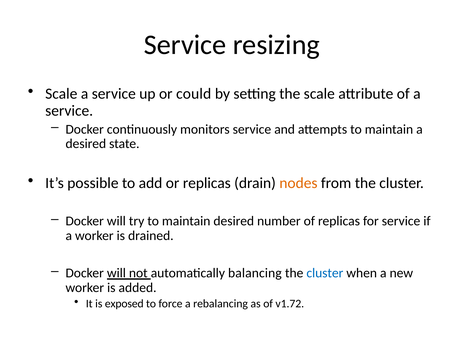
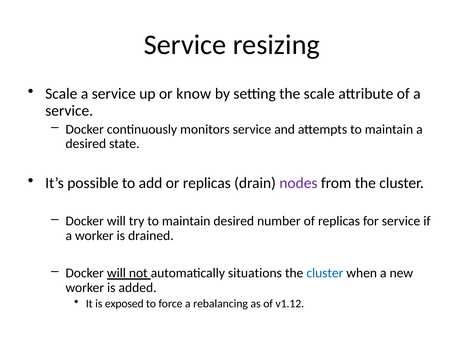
could: could -> know
nodes colour: orange -> purple
balancing: balancing -> situations
v1.72: v1.72 -> v1.12
